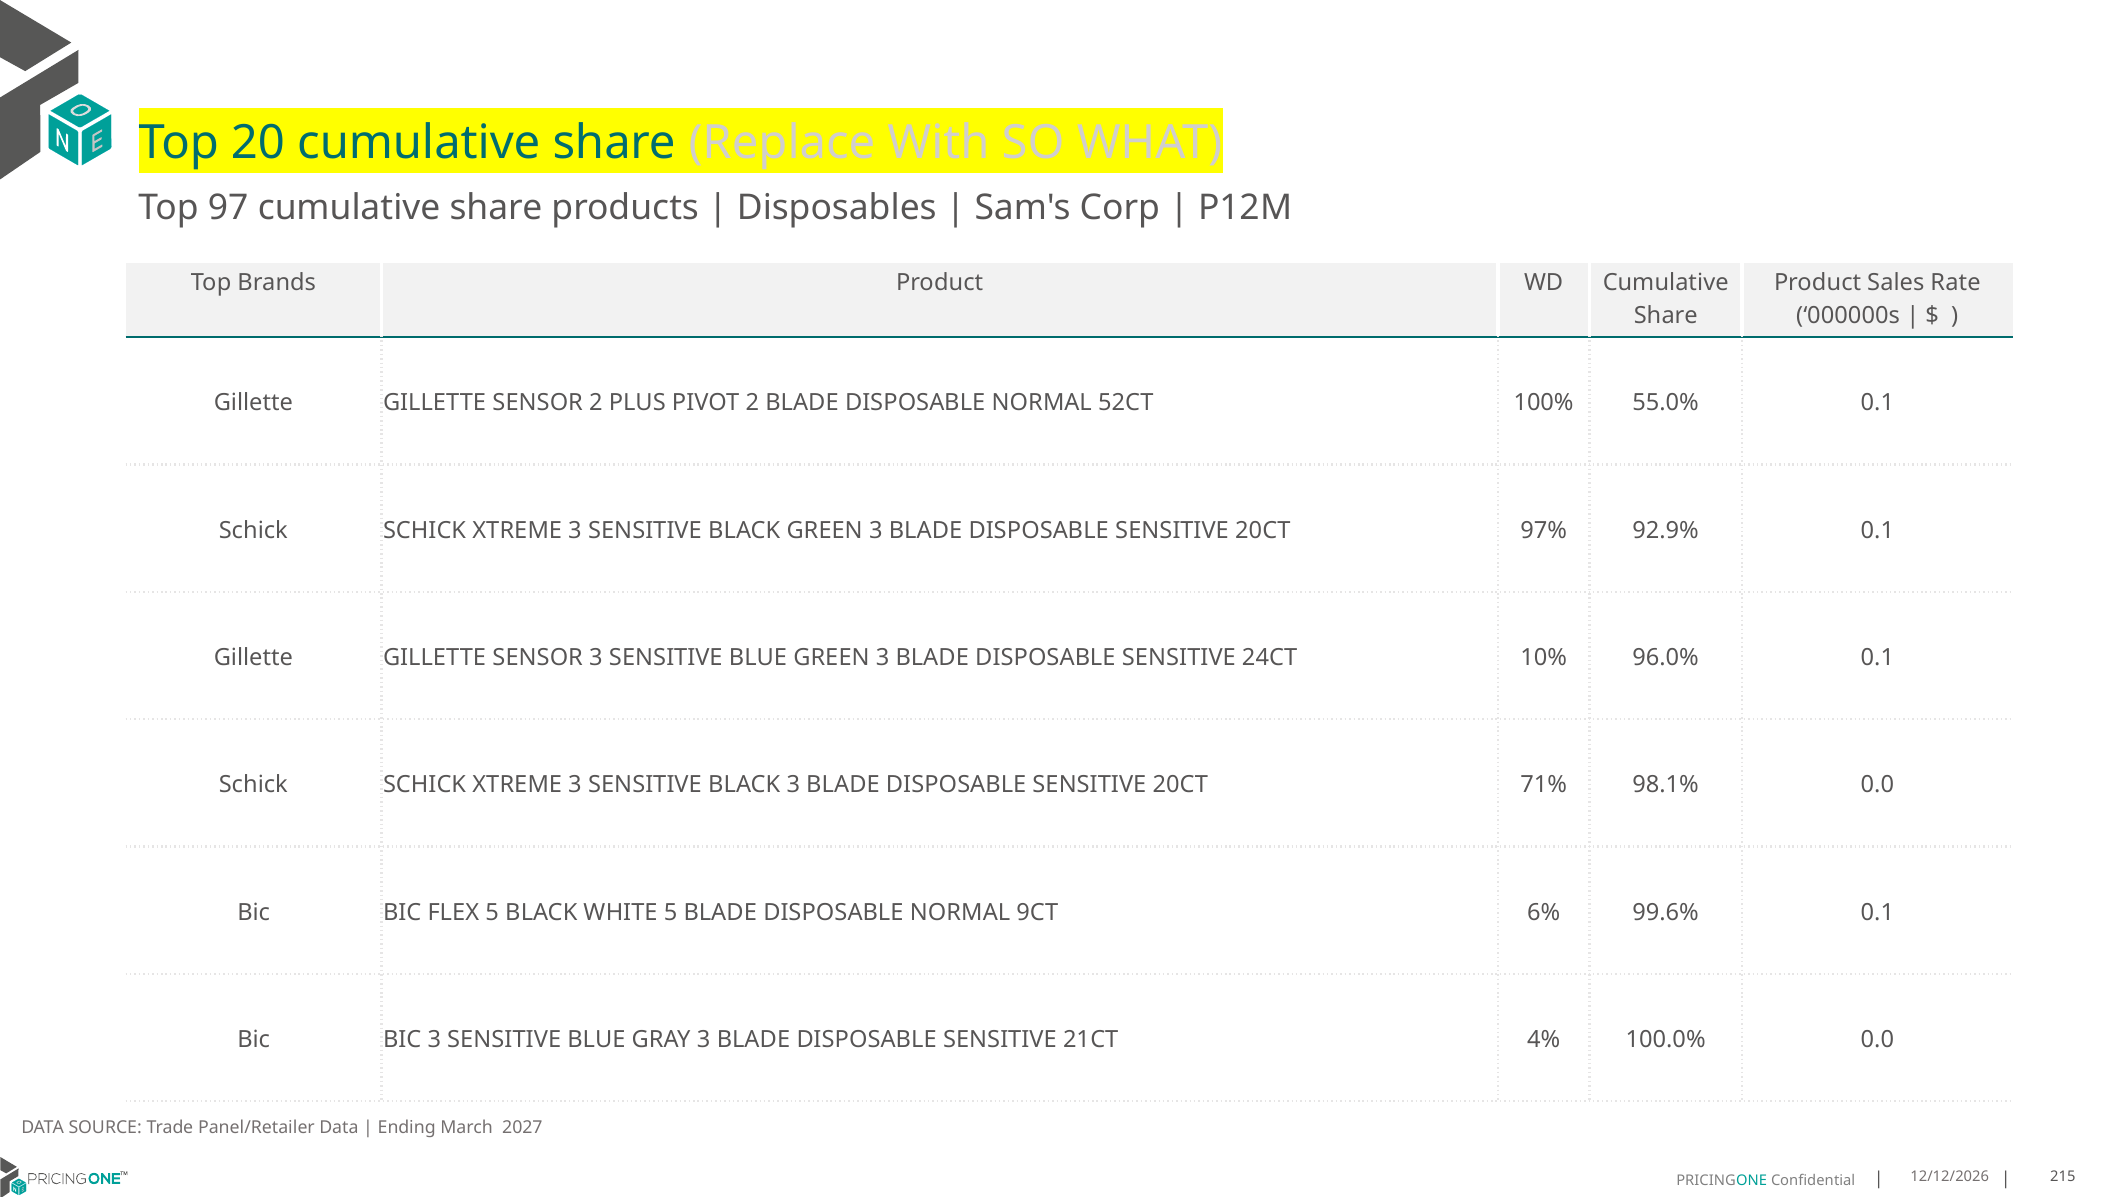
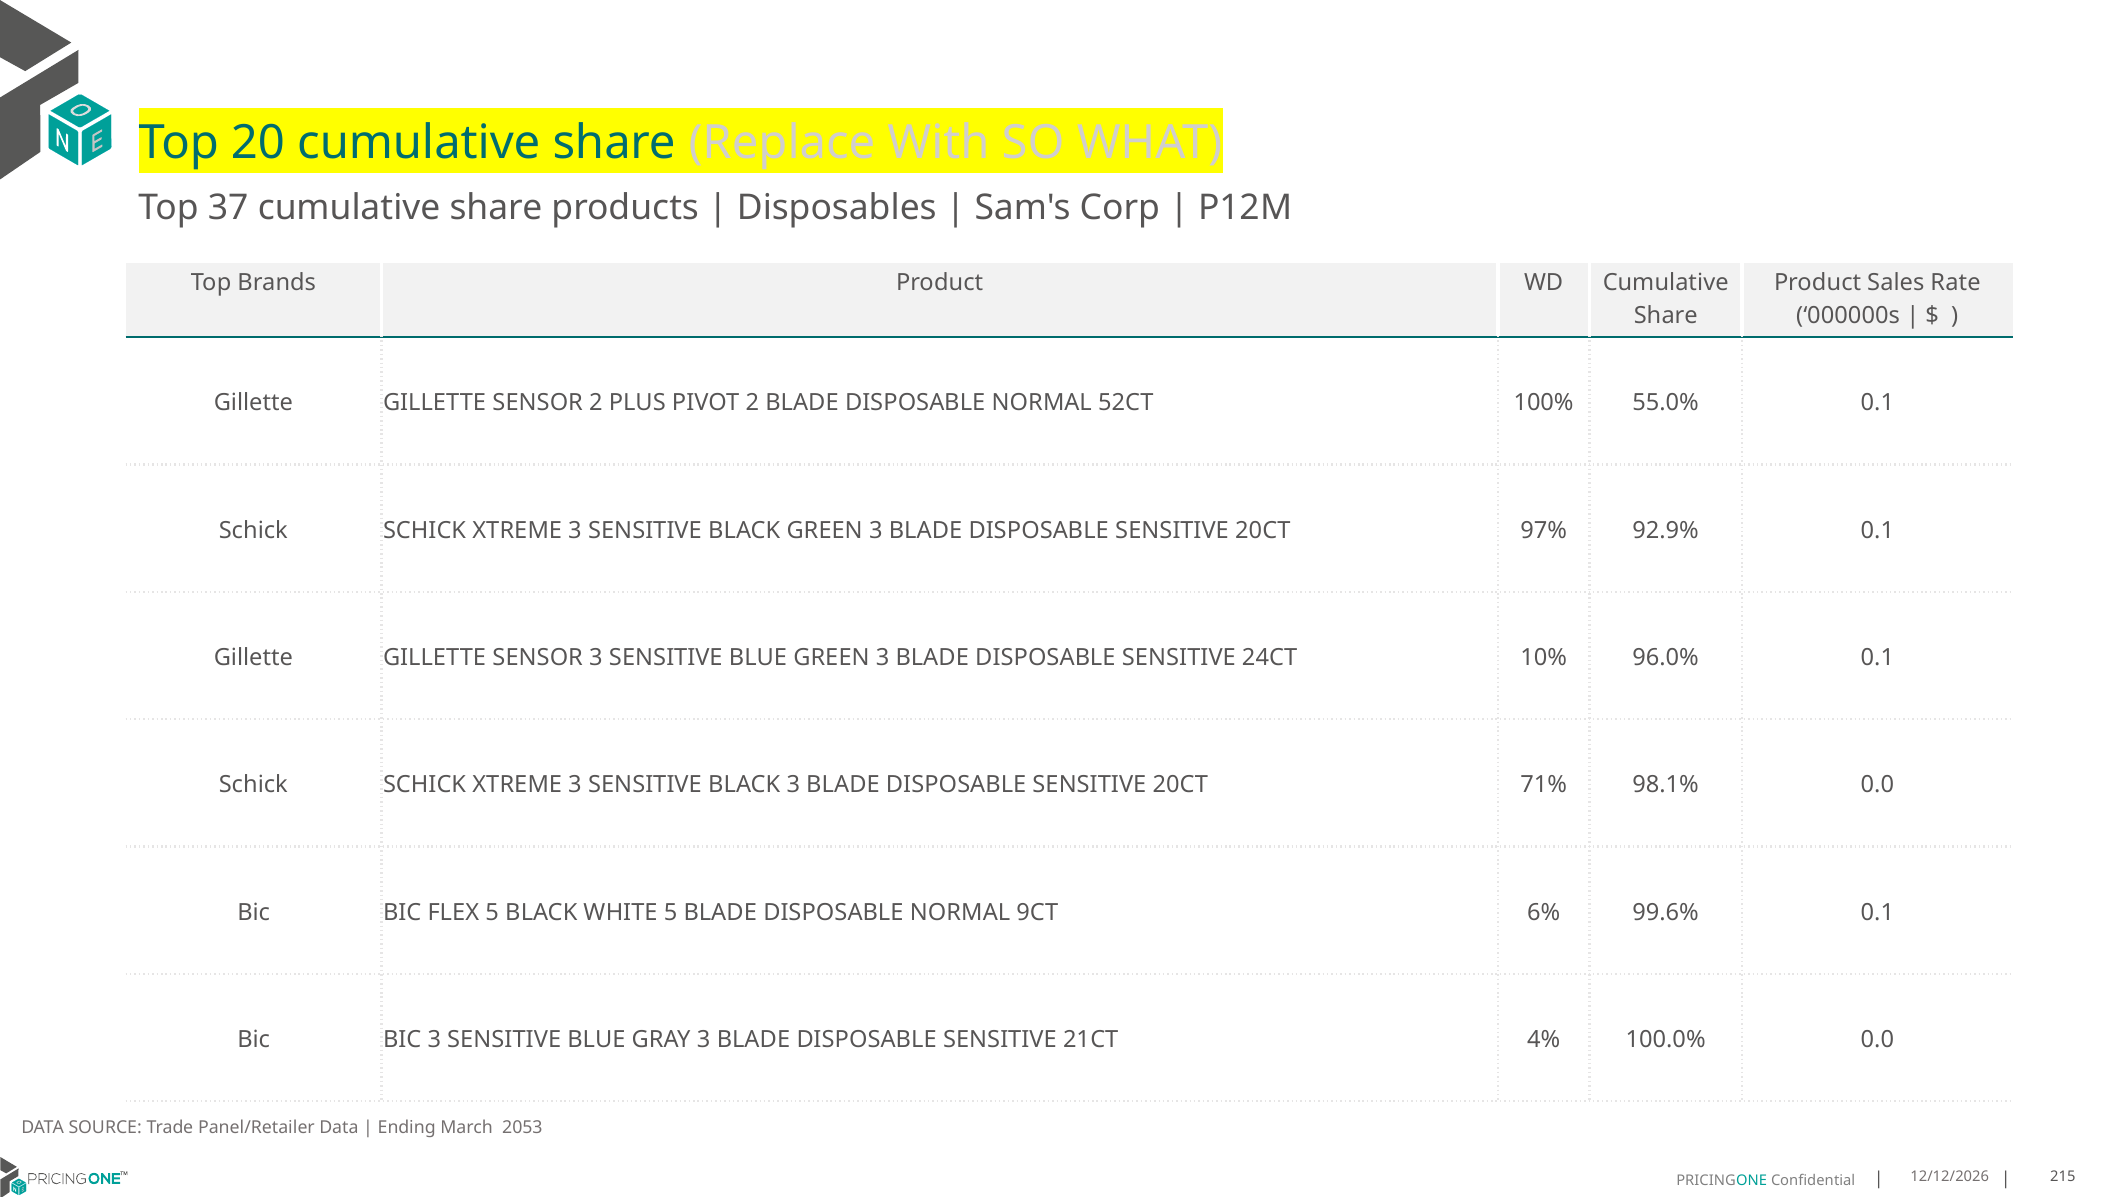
97: 97 -> 37
2027: 2027 -> 2053
